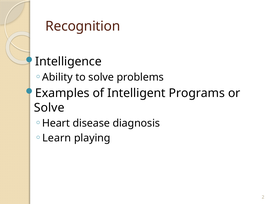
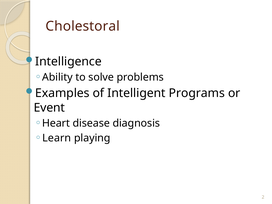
Recognition: Recognition -> Cholestoral
Solve at (49, 108): Solve -> Event
